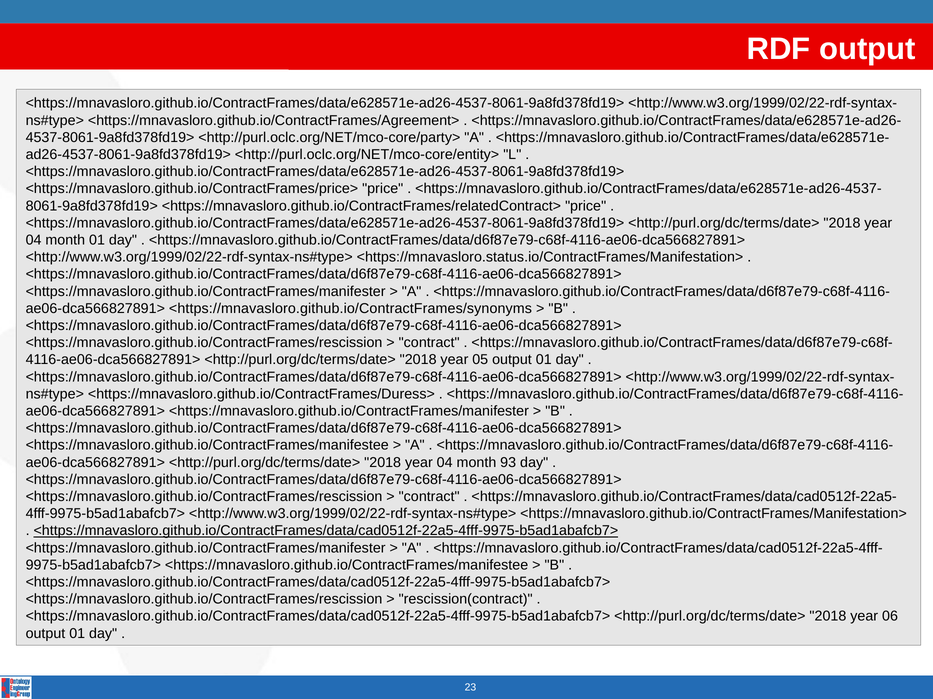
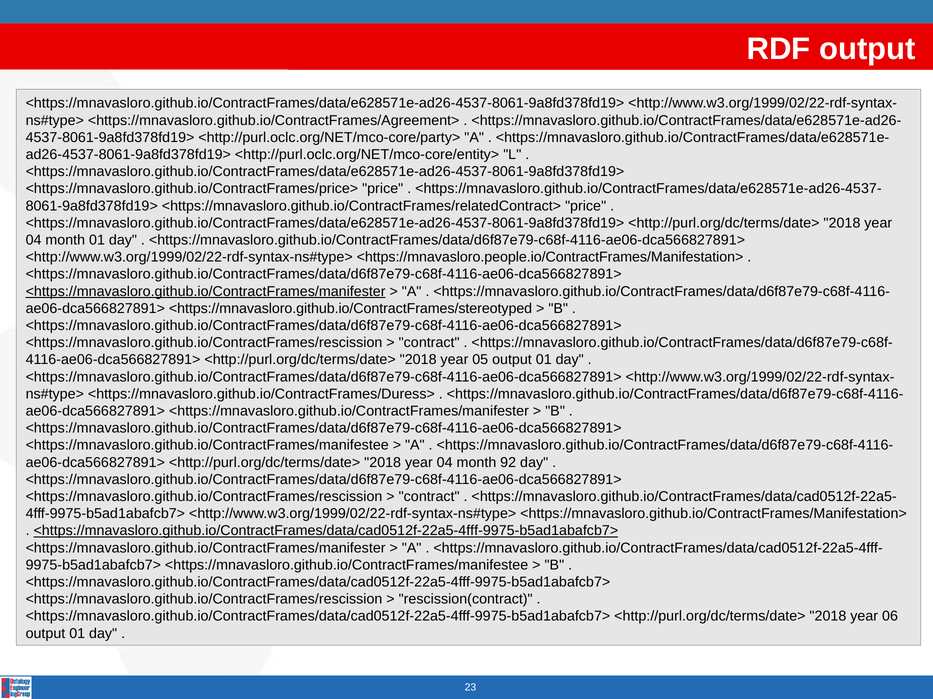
<https://mnavasloro.status.io/ContractFrames/Manifestation>: <https://mnavasloro.status.io/ContractFrames/Manifestation> -> <https://mnavasloro.people.io/ContractFrames/Manifestation>
<https://mnavasloro.github.io/ContractFrames/manifester at (206, 292) underline: none -> present
<https://mnavasloro.github.io/ContractFrames/synonyms: <https://mnavasloro.github.io/ContractFrames/synonyms -> <https://mnavasloro.github.io/ContractFrames/stereotyped
93: 93 -> 92
